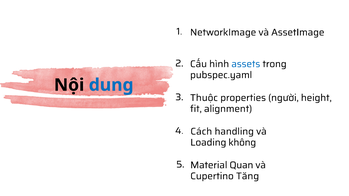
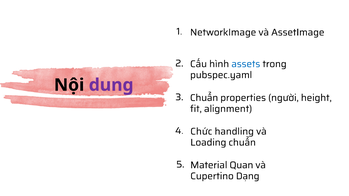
dung colour: blue -> purple
Thuộc at (204, 98): Thuộc -> Chuẩn
Cách: Cách -> Chức
Loading không: không -> chuẩn
Tăng: Tăng -> Dạng
